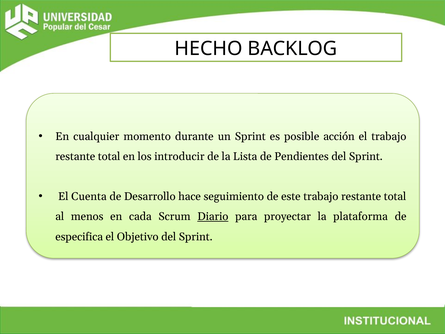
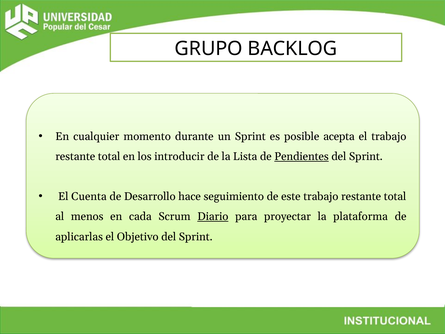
HECHO: HECHO -> GRUPO
acción: acción -> acepta
Pendientes underline: none -> present
especifica: especifica -> aplicarlas
